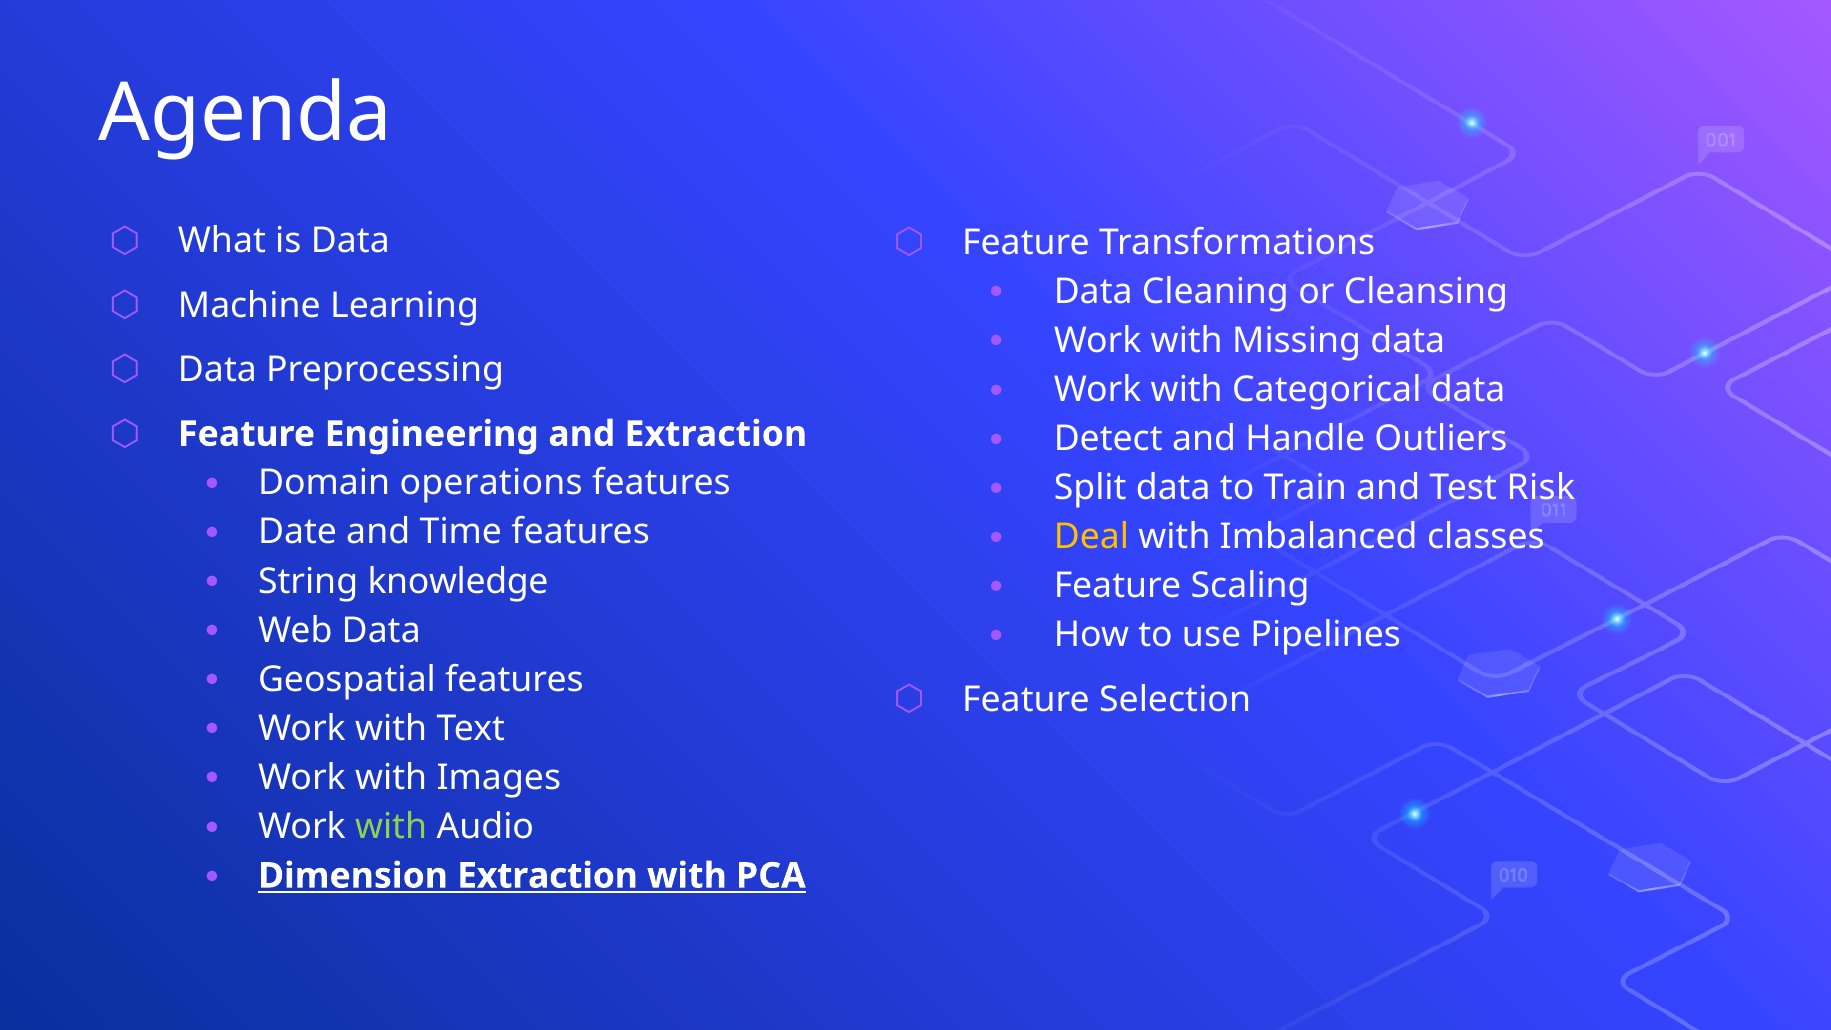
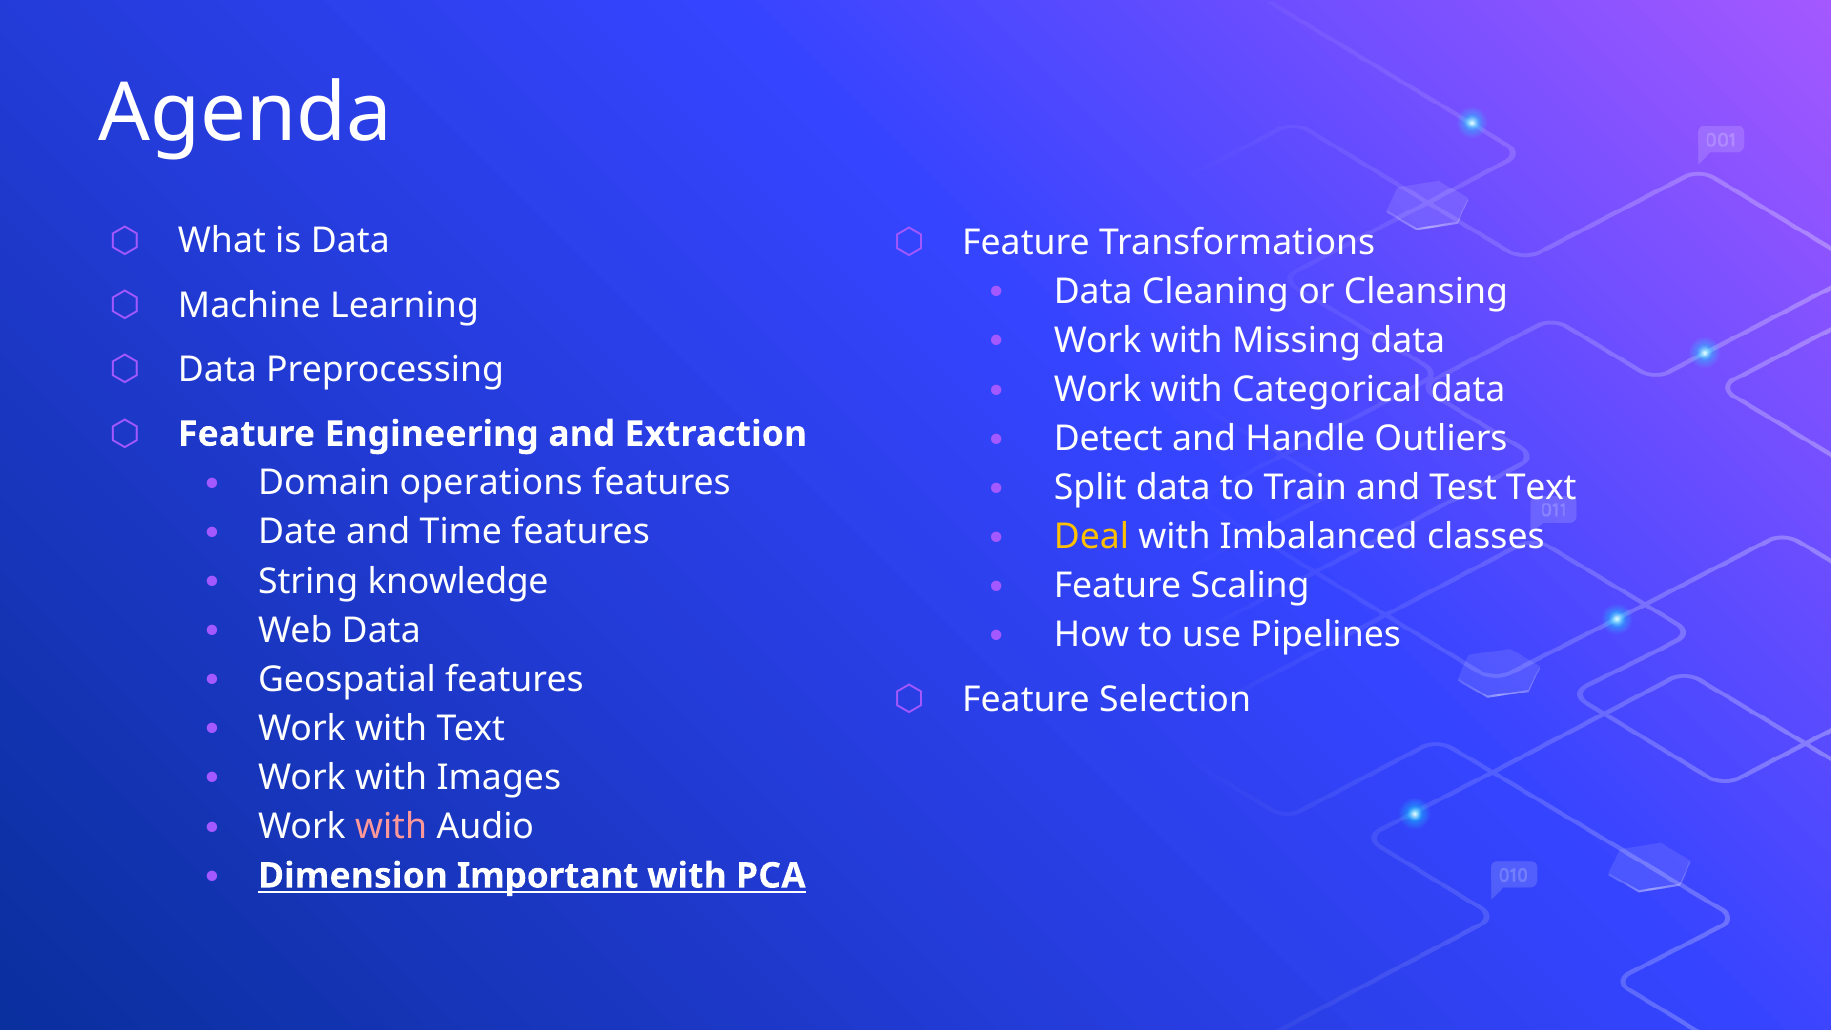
Test Risk: Risk -> Text
with at (391, 827) colour: light green -> pink
Dimension Extraction: Extraction -> Important
